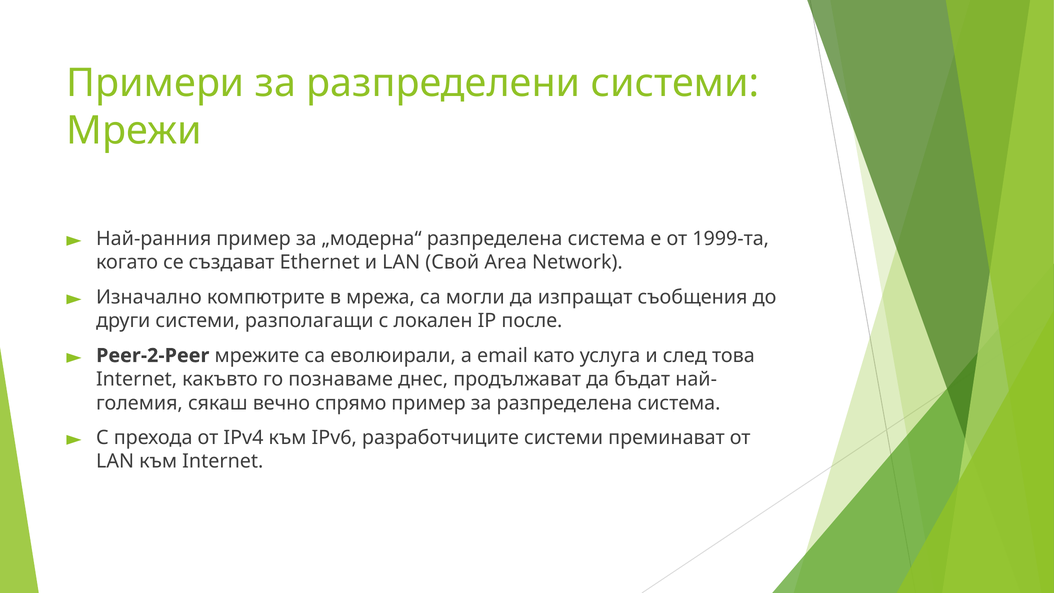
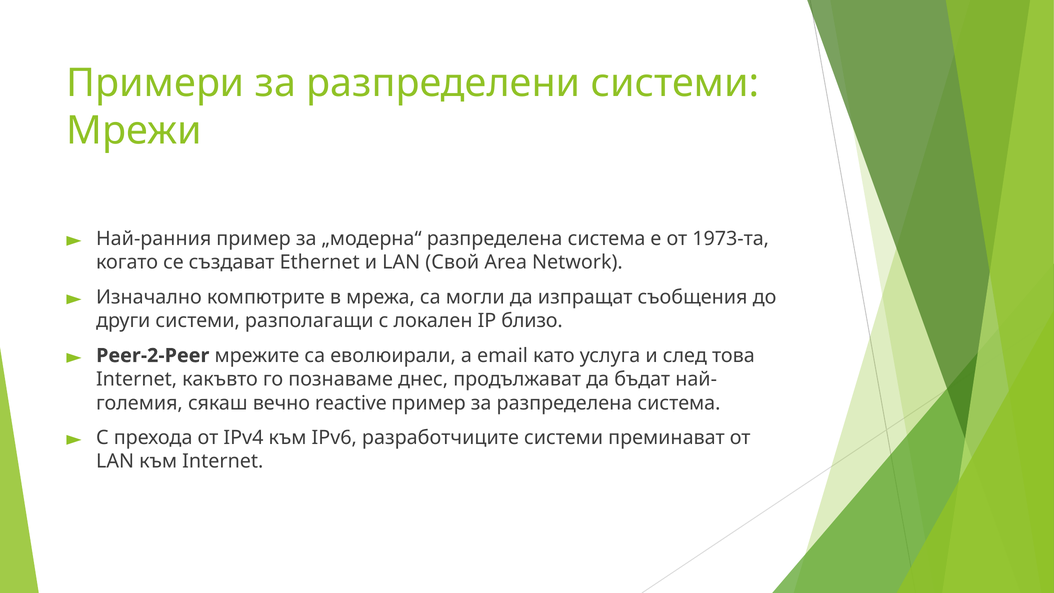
1999-та: 1999-та -> 1973-та
после: после -> близо
спрямо: спрямо -> reactive
